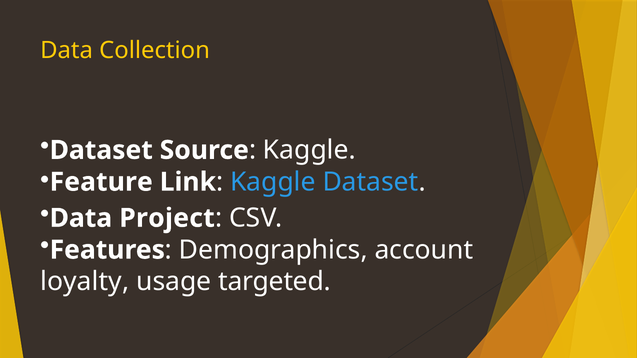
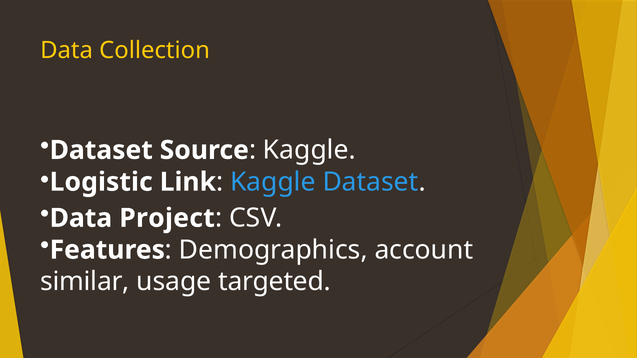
Feature: Feature -> Logistic
loyalty: loyalty -> similar
